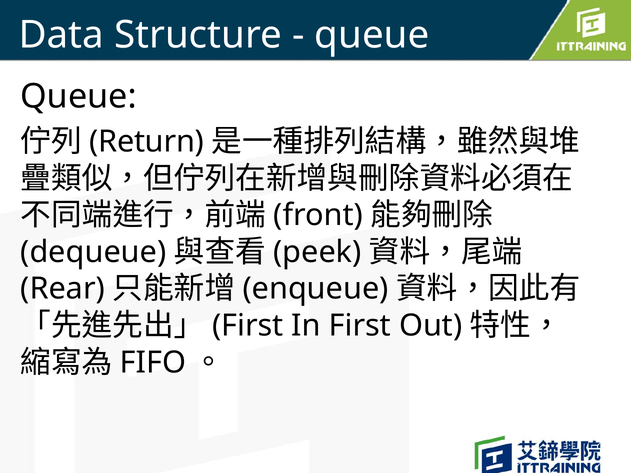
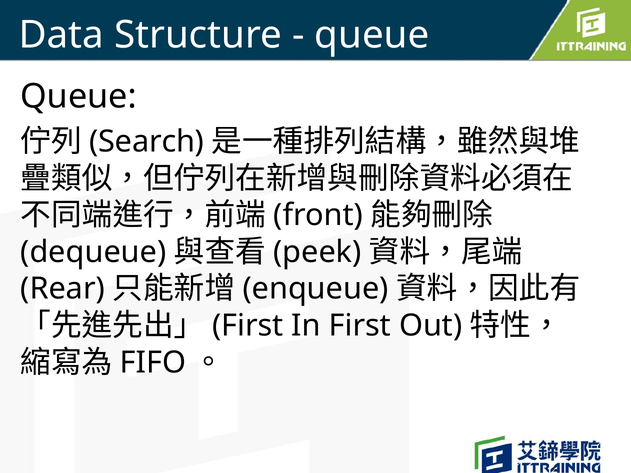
Return: Return -> Search
